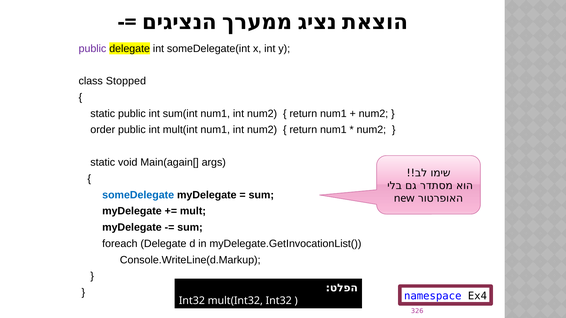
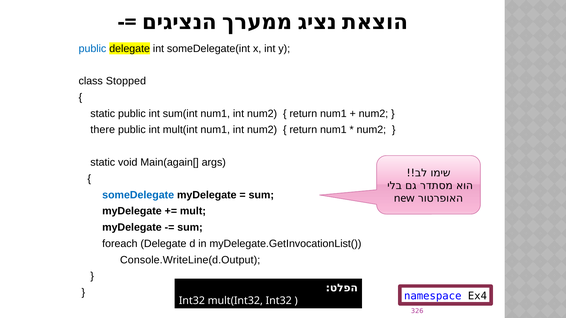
public at (92, 49) colour: purple -> blue
order: order -> there
Console.WriteLine(d.Markup: Console.WriteLine(d.Markup -> Console.WriteLine(d.Output
